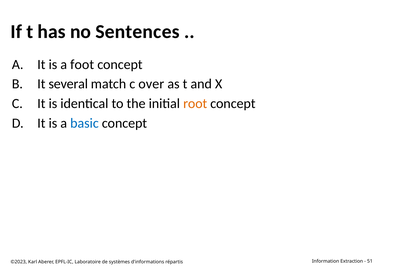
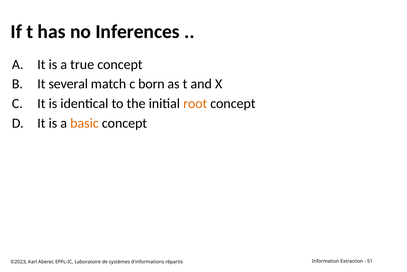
Sentences: Sentences -> Inferences
foot: foot -> true
over: over -> born
basic colour: blue -> orange
